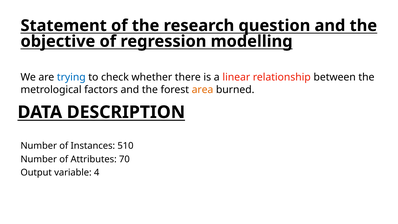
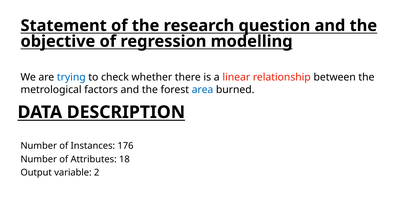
area colour: orange -> blue
510: 510 -> 176
70: 70 -> 18
4: 4 -> 2
